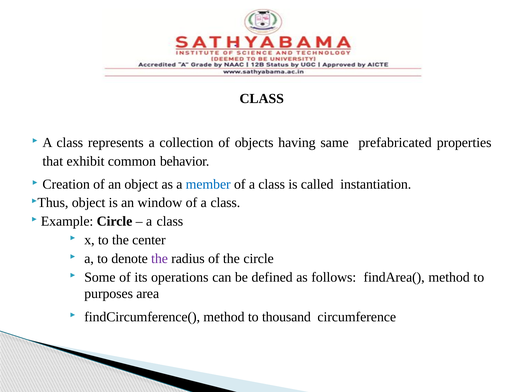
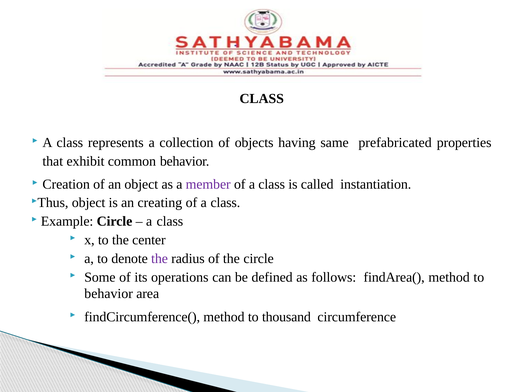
member colour: blue -> purple
window: window -> creating
purposes at (109, 294): purposes -> behavior
